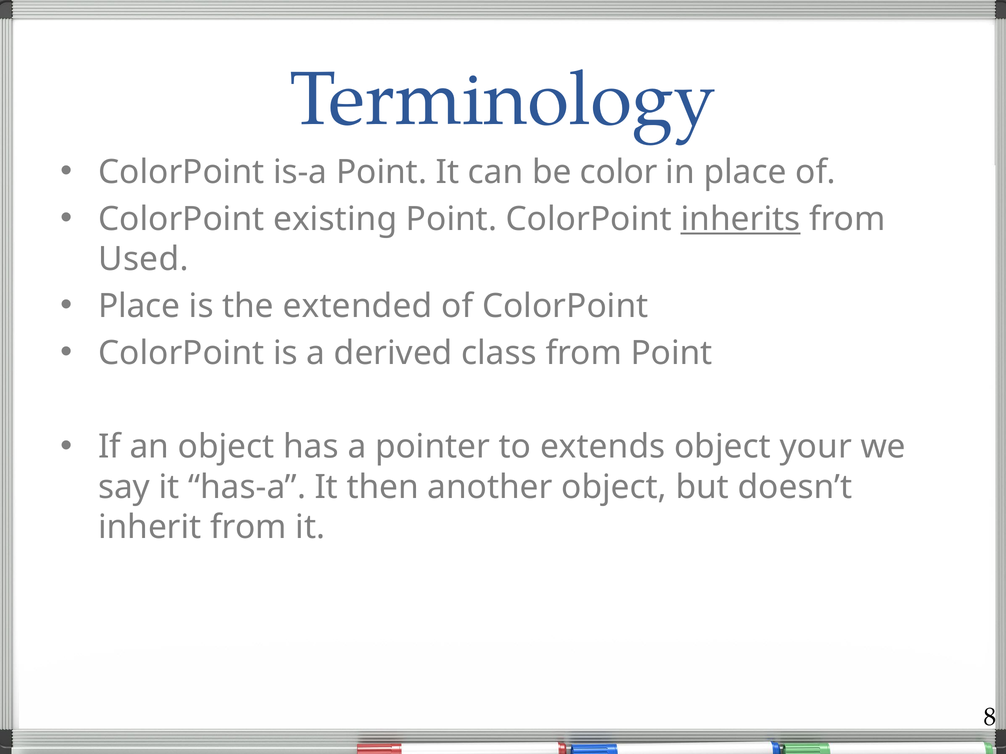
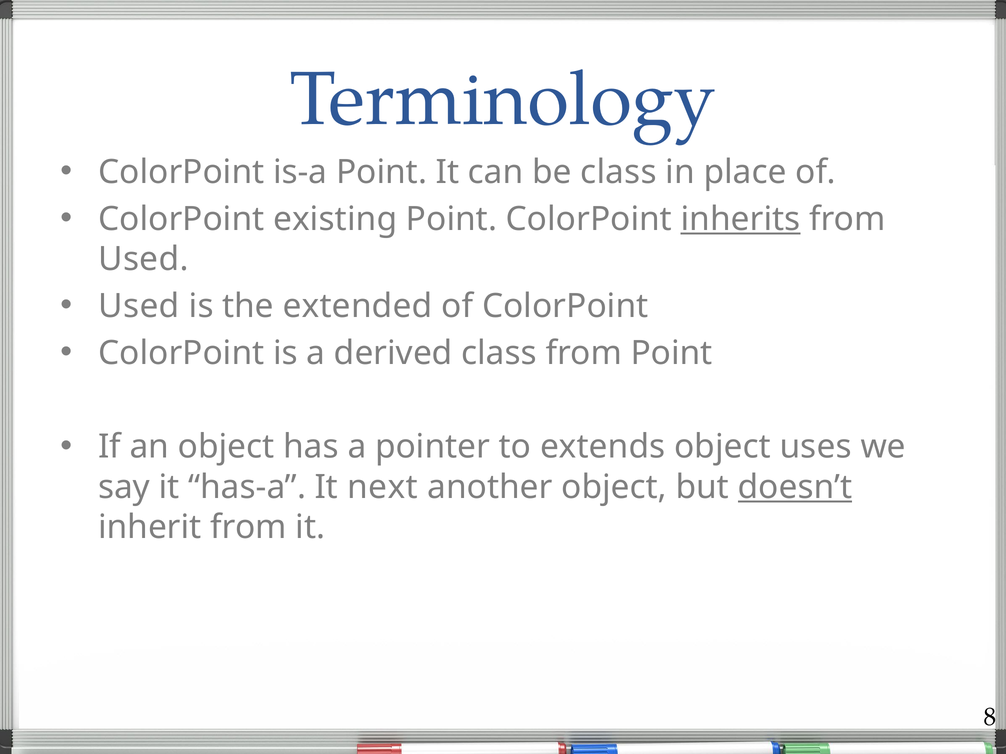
be color: color -> class
Place at (139, 306): Place -> Used
your: your -> uses
then: then -> next
doesn’t underline: none -> present
